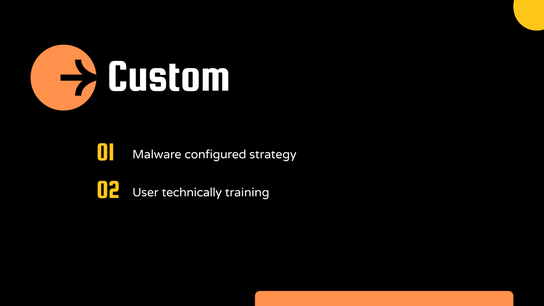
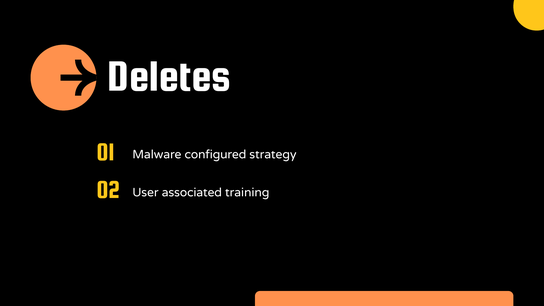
Custom: Custom -> Deletes
technically: technically -> associated
